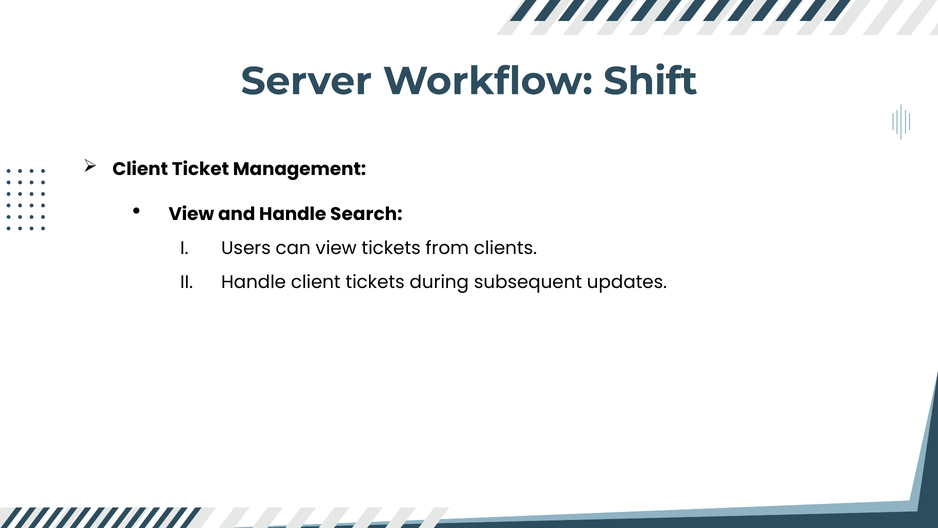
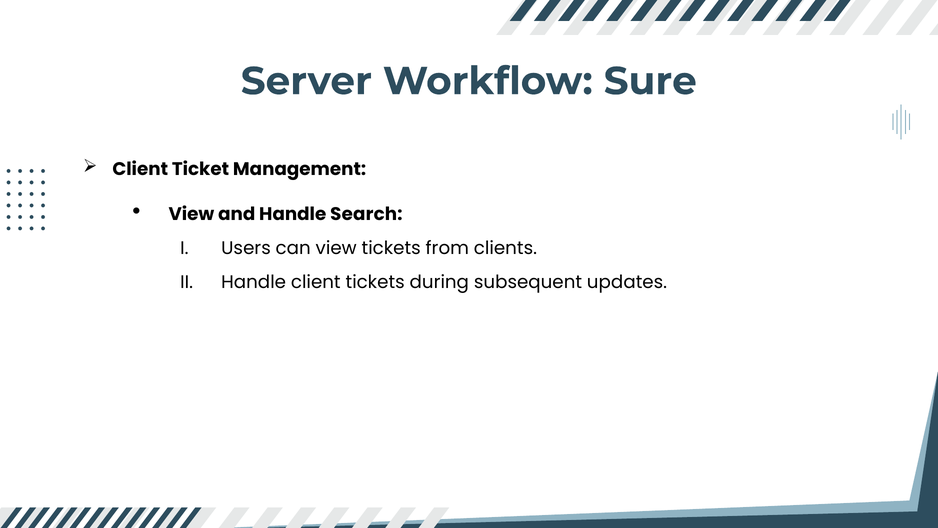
Shift: Shift -> Sure
